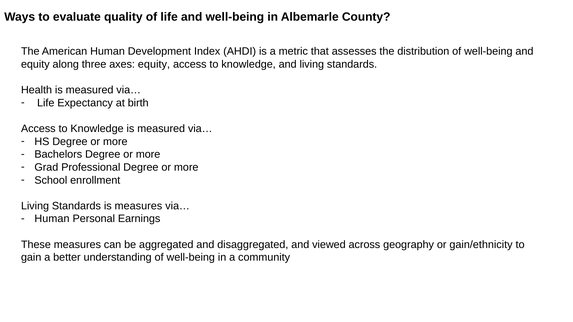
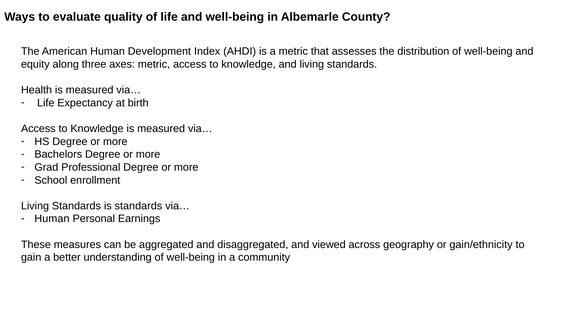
axes equity: equity -> metric
is measures: measures -> standards
